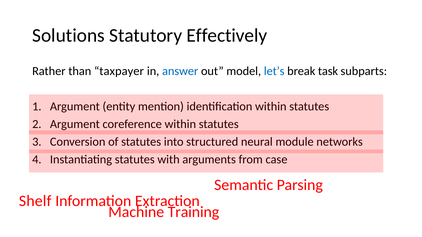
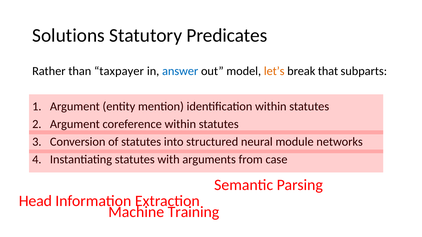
Effectively: Effectively -> Predicates
let’s colour: blue -> orange
task: task -> that
Shelf: Shelf -> Head
